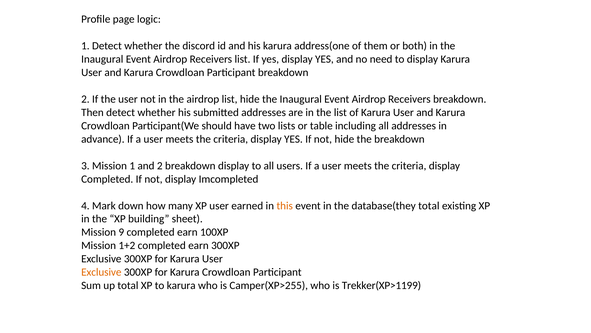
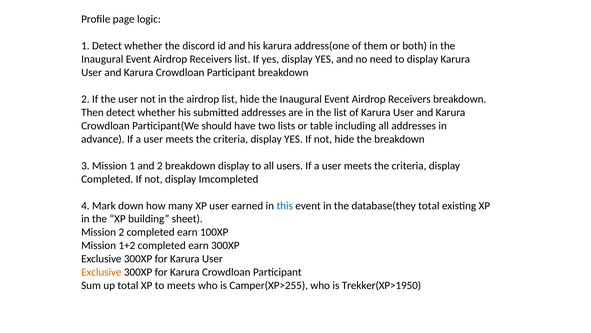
this colour: orange -> blue
Mission 9: 9 -> 2
to karura: karura -> meets
Trekker(XP>1199: Trekker(XP>1199 -> Trekker(XP>1950
